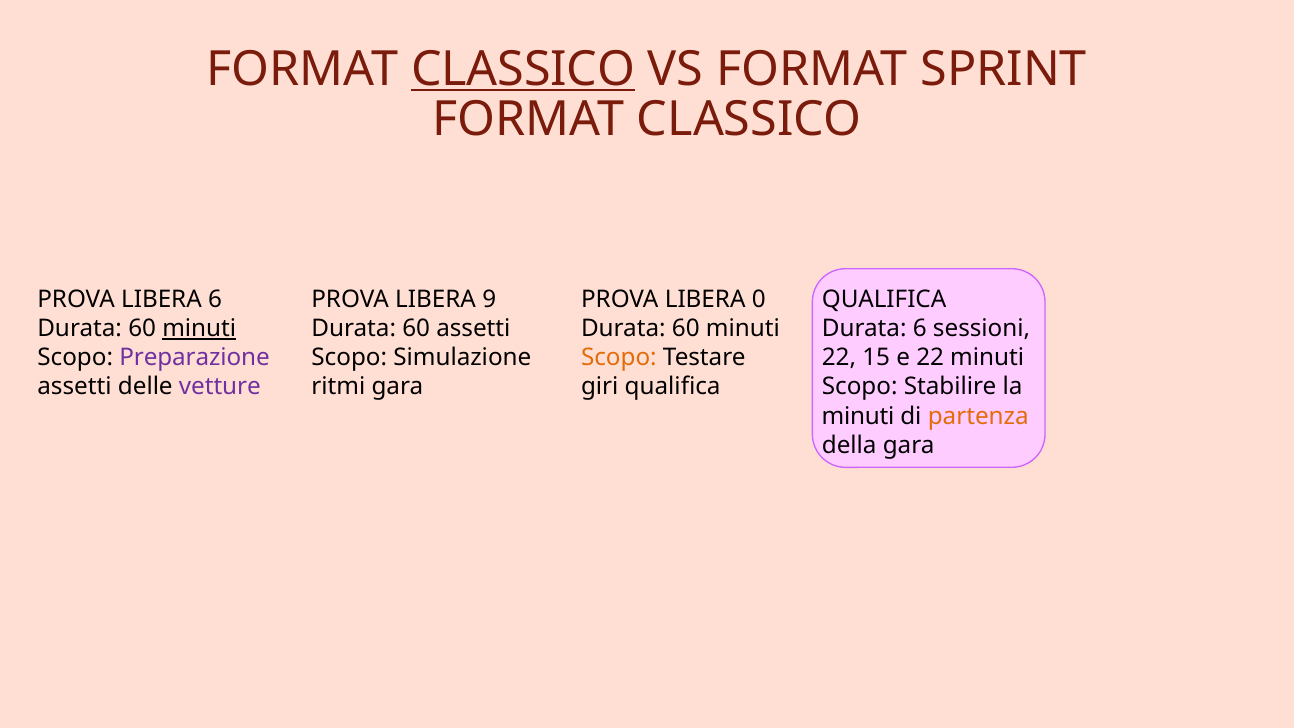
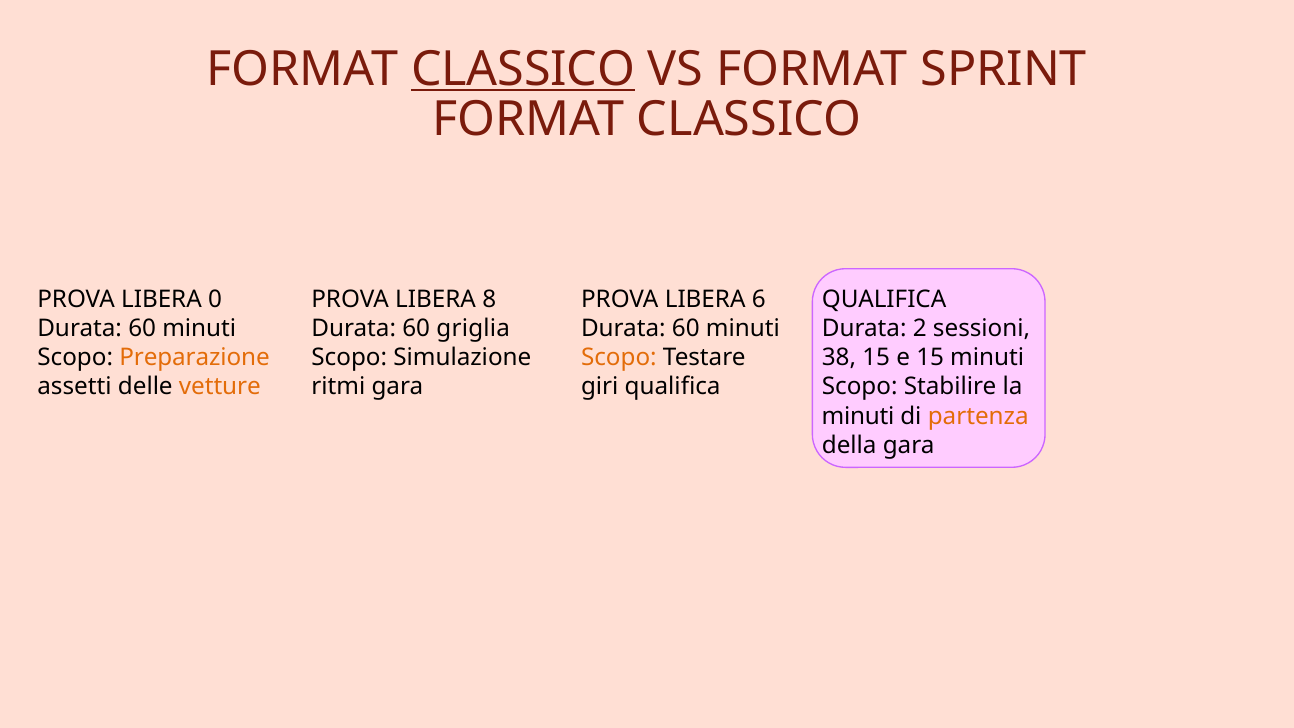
LIBERA 6: 6 -> 0
9: 9 -> 8
0: 0 -> 6
minuti at (199, 329) underline: present -> none
60 assetti: assetti -> griglia
Durata 6: 6 -> 2
Preparazione colour: purple -> orange
22 at (839, 358): 22 -> 38
e 22: 22 -> 15
vetture colour: purple -> orange
